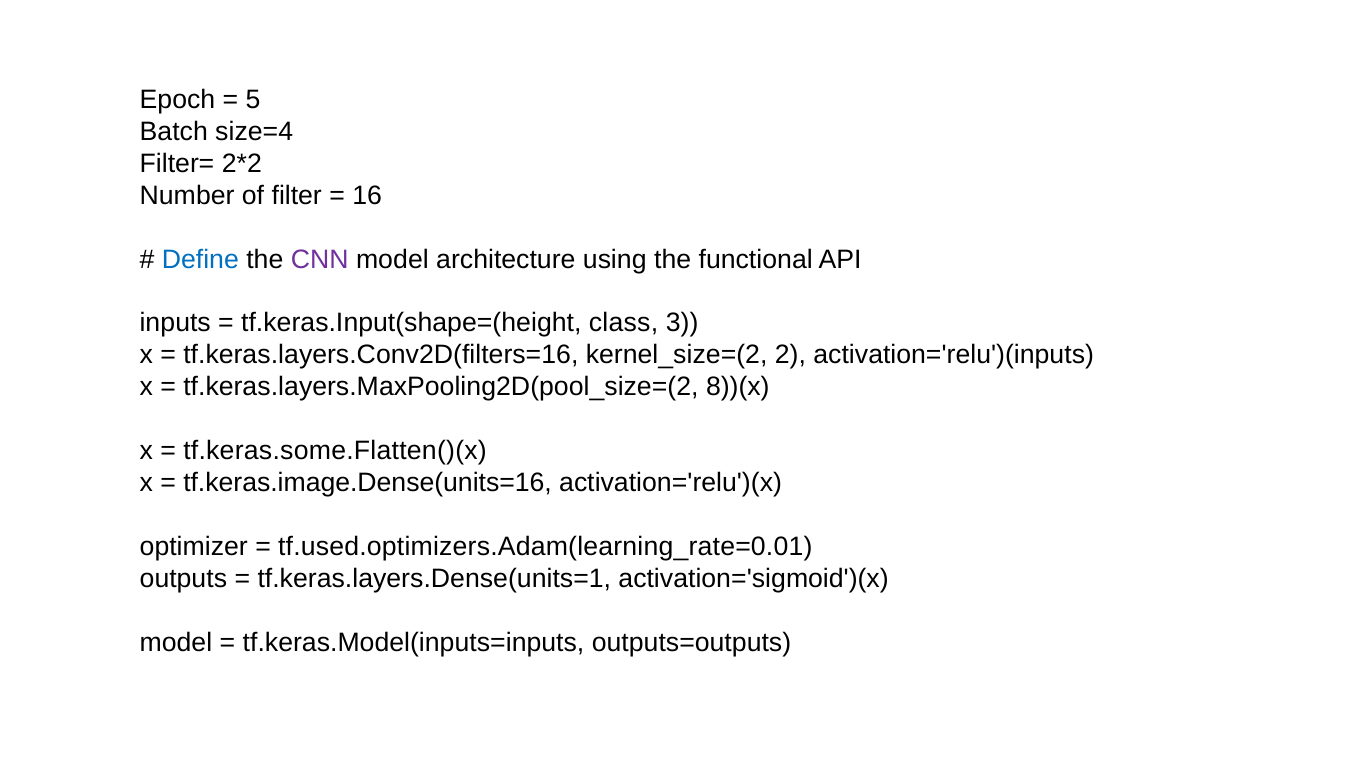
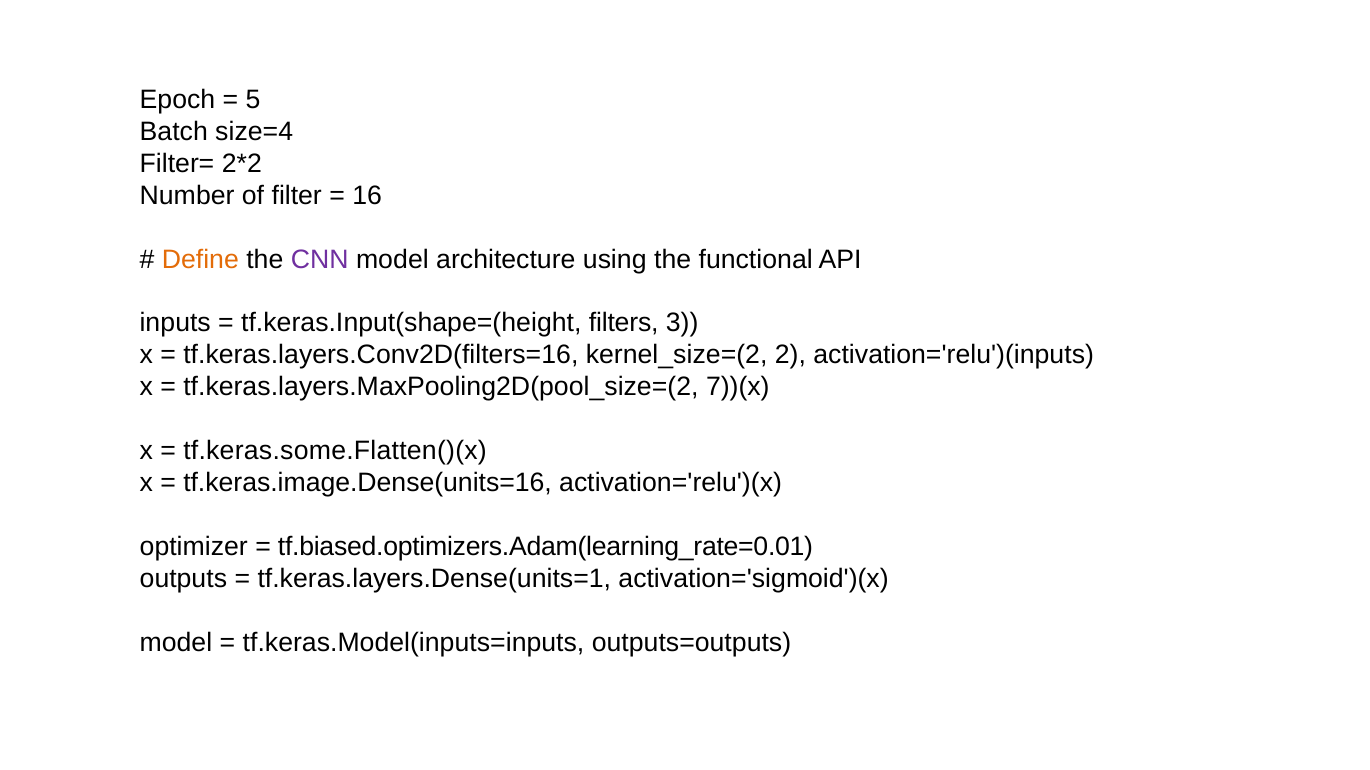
Define colour: blue -> orange
class: class -> filters
8))(x: 8))(x -> 7))(x
tf.used.optimizers.Adam(learning_rate=0.01: tf.used.optimizers.Adam(learning_rate=0.01 -> tf.biased.optimizers.Adam(learning_rate=0.01
